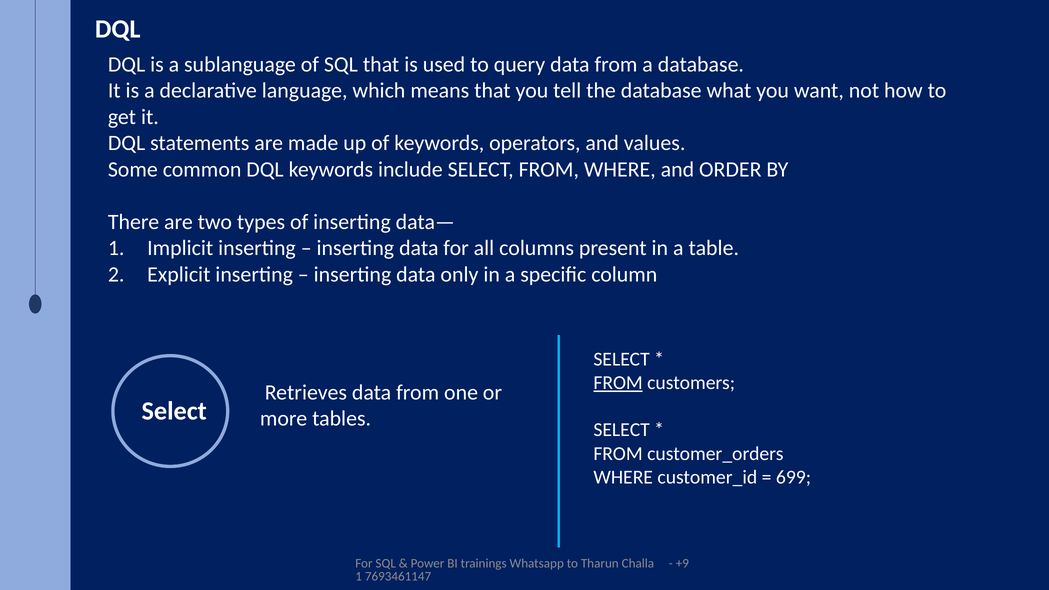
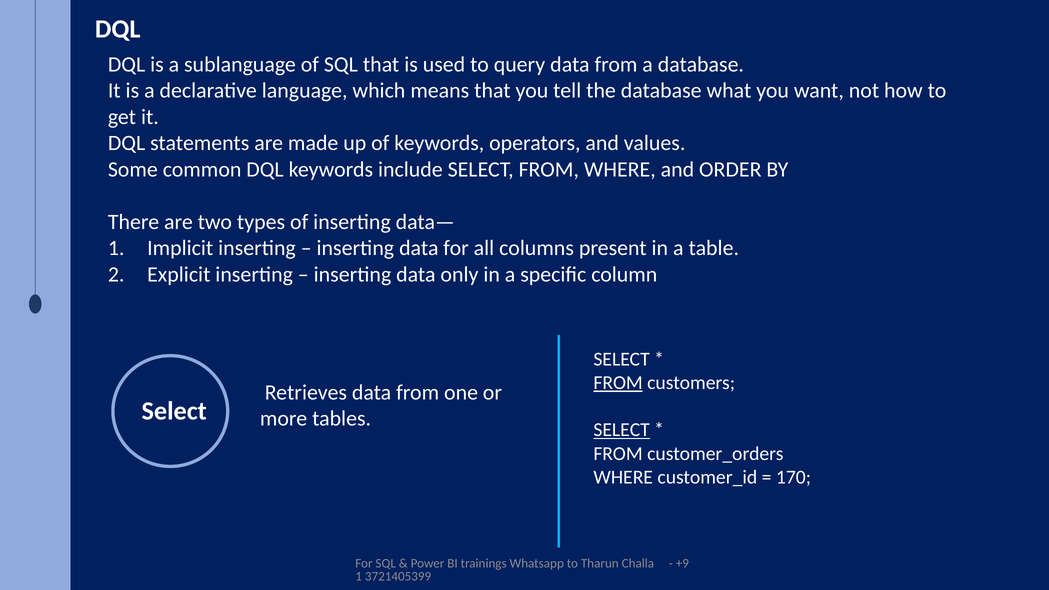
SELECT at (622, 430) underline: none -> present
699: 699 -> 170
7693461147: 7693461147 -> 3721405399
